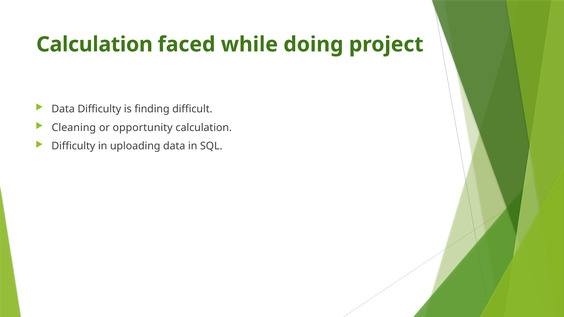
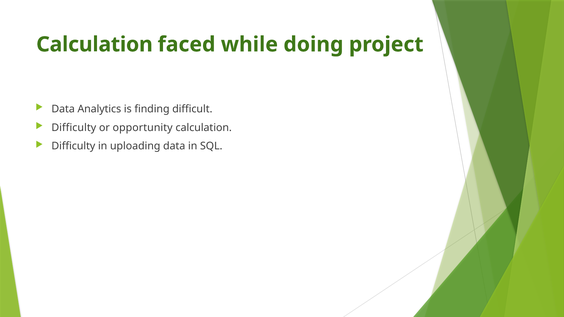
Data Difficulty: Difficulty -> Analytics
Cleaning at (74, 128): Cleaning -> Difficulty
